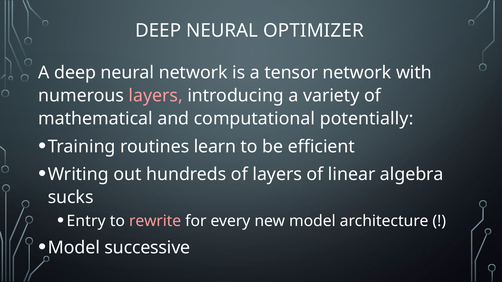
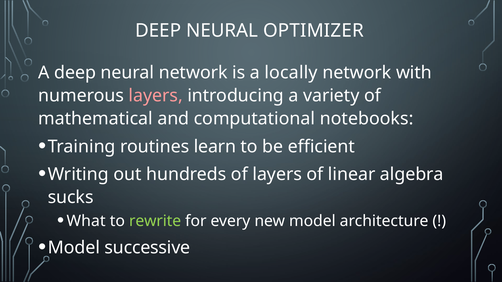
tensor: tensor -> locally
potentially: potentially -> notebooks
Entry: Entry -> What
rewrite colour: pink -> light green
